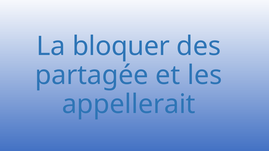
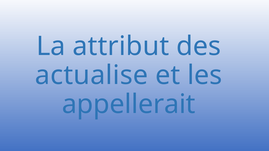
bloquer: bloquer -> attribut
partagée: partagée -> actualise
